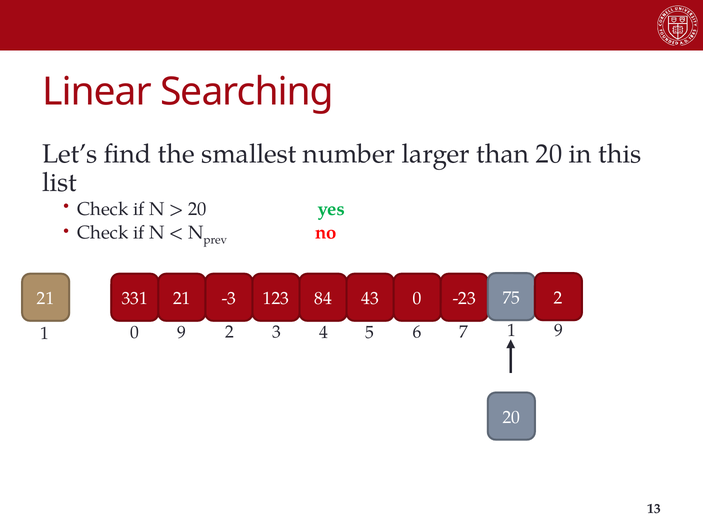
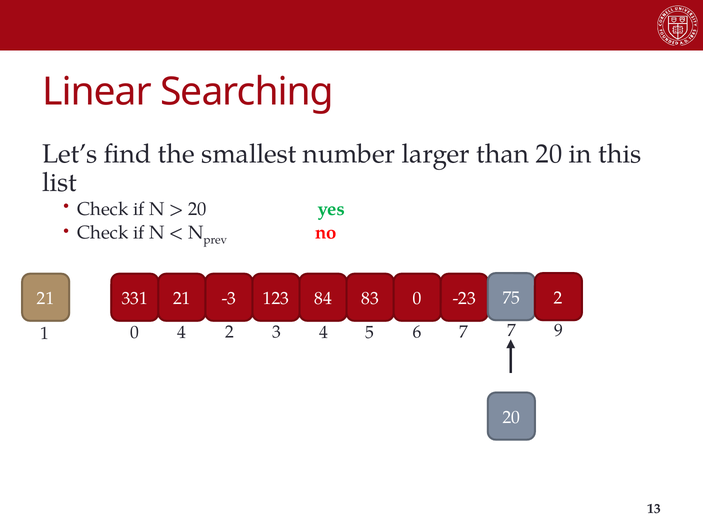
43: 43 -> 83
0 9: 9 -> 4
7 1: 1 -> 7
